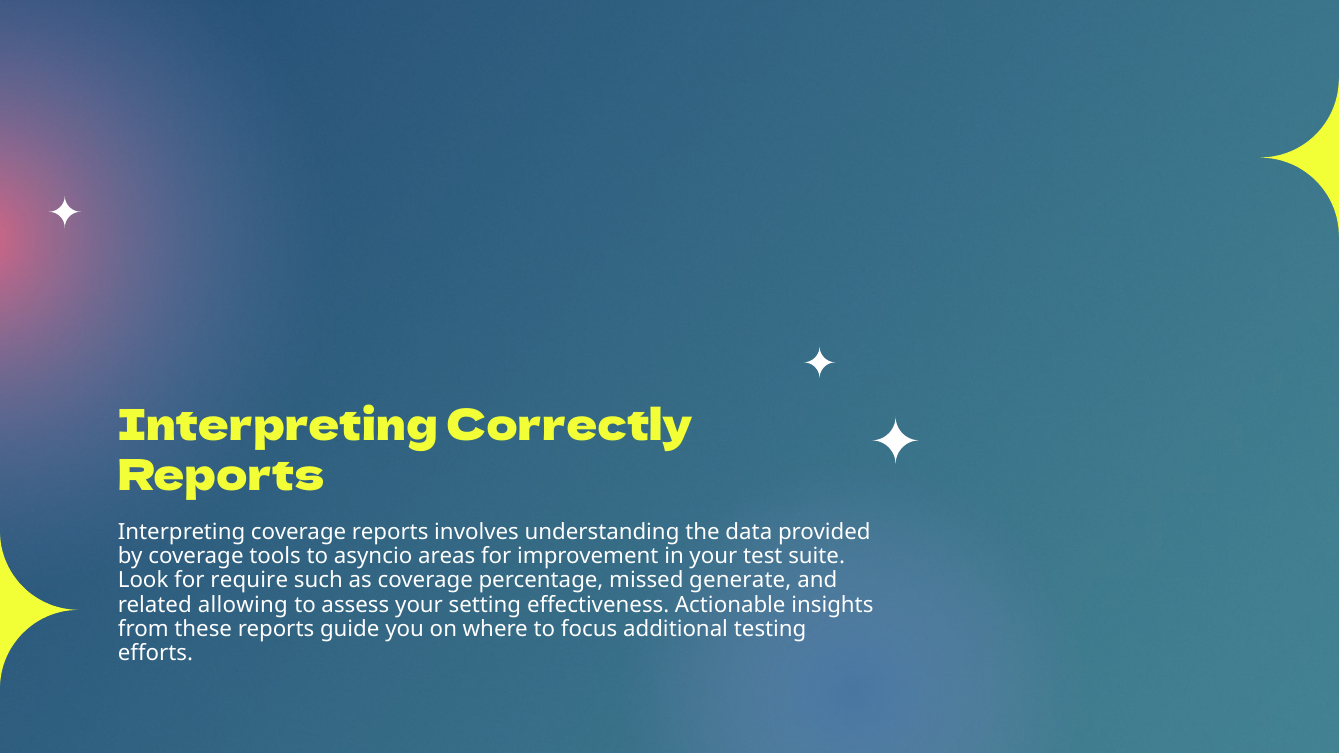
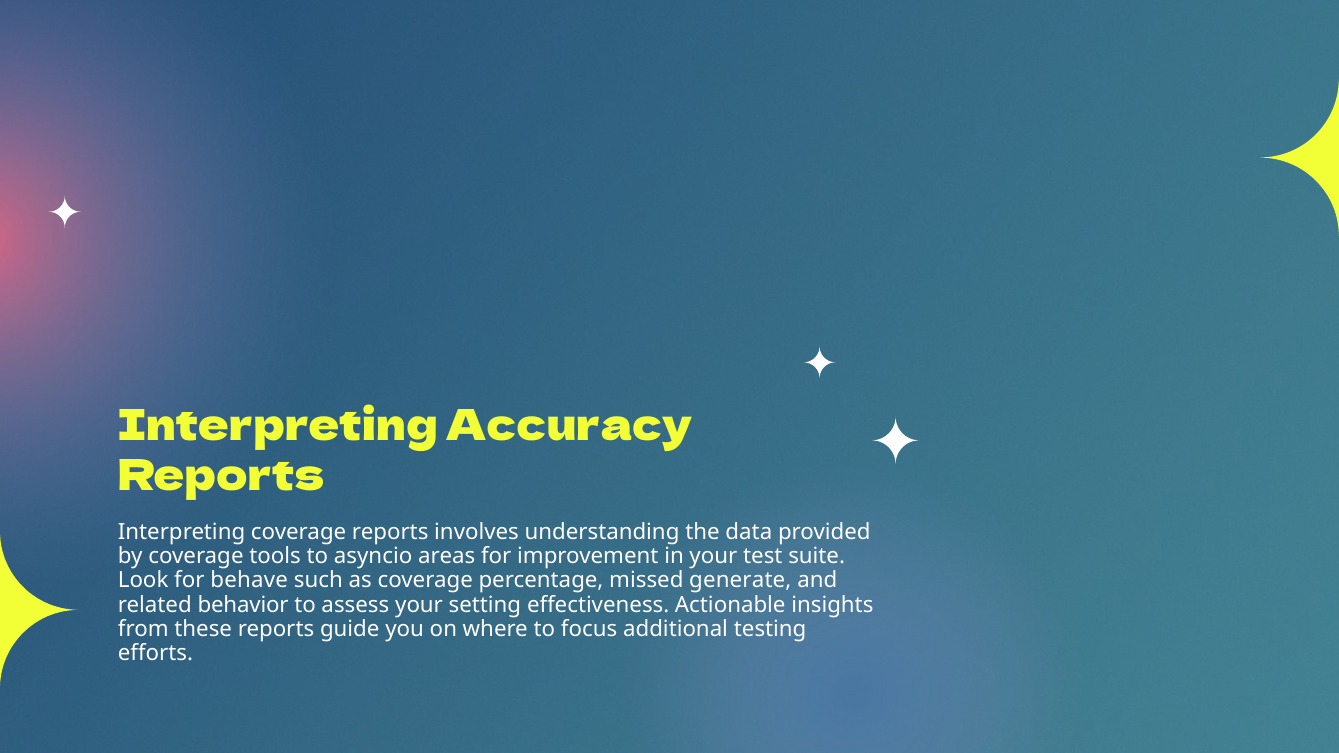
Correctly: Correctly -> Accuracy
require: require -> behave
allowing: allowing -> behavior
